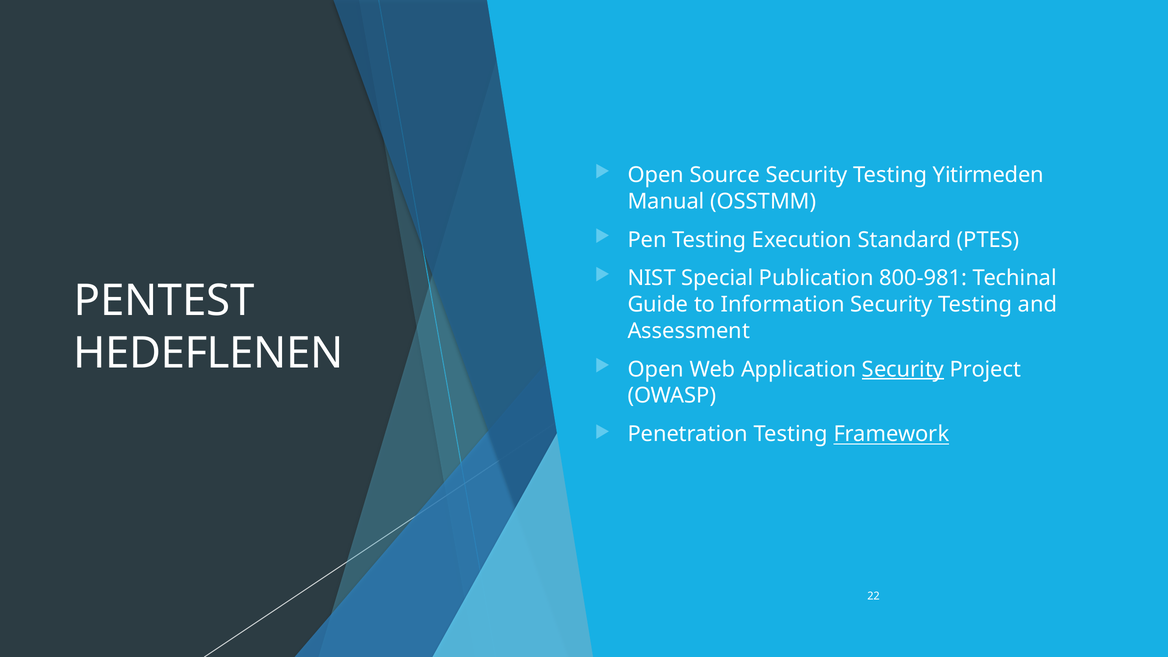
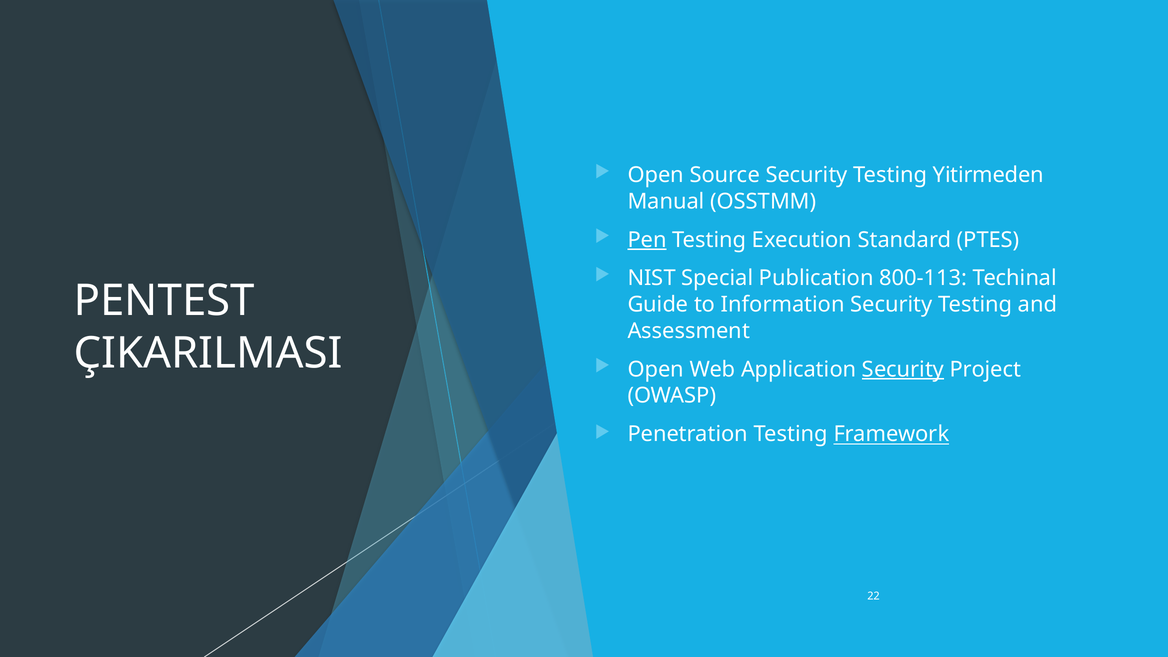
Pen underline: none -> present
800-981: 800-981 -> 800-113
HEDEFLENEN: HEDEFLENEN -> ÇIKARILMASI
